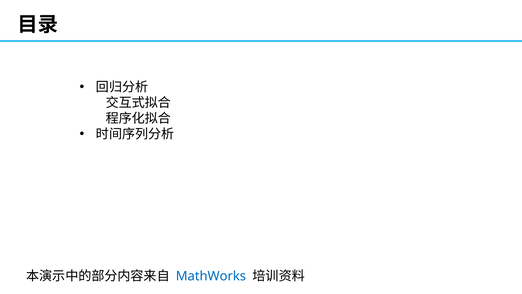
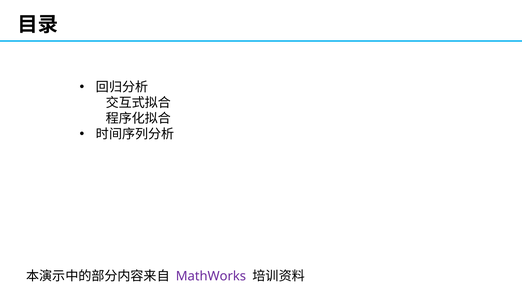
MathWorks colour: blue -> purple
